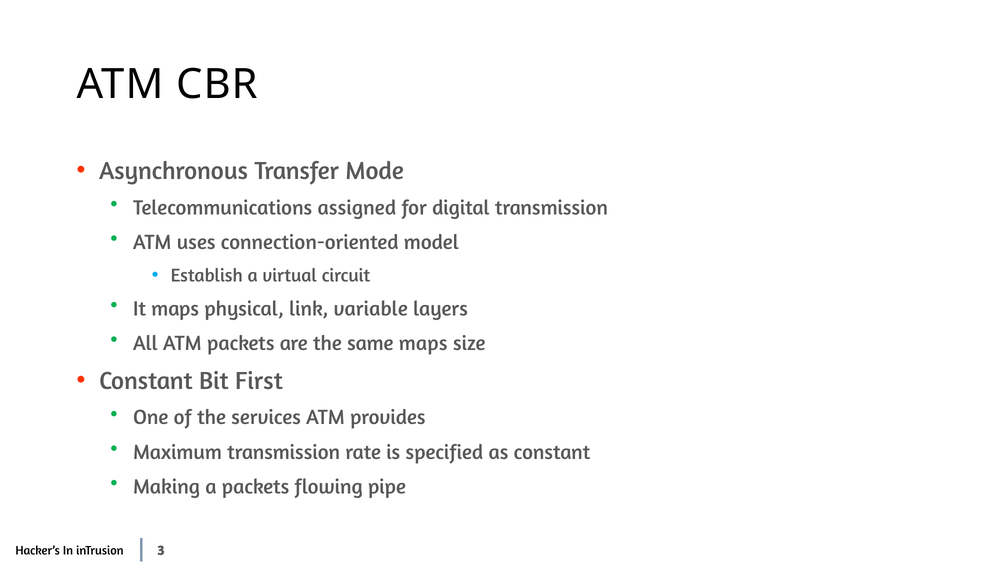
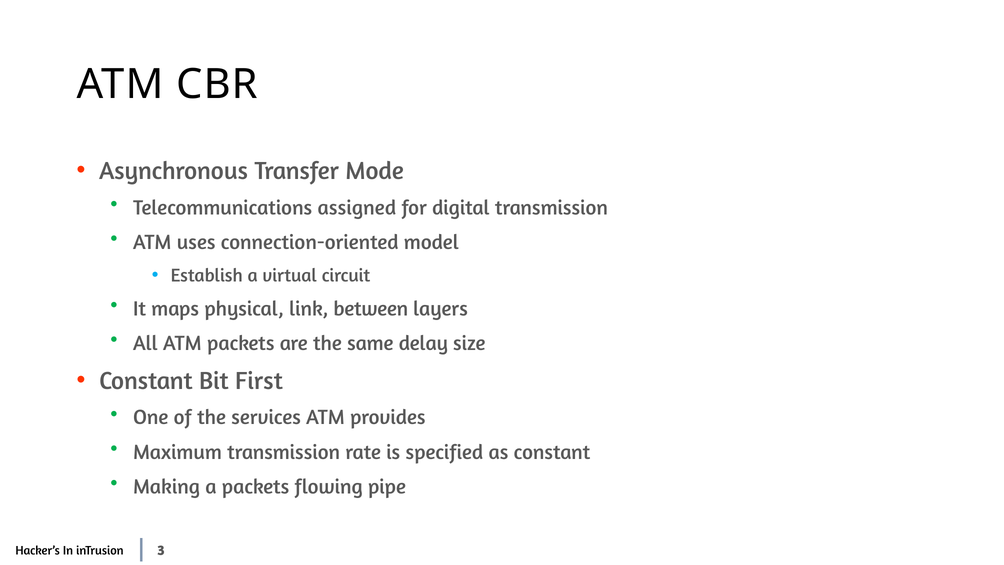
variable: variable -> between
same maps: maps -> delay
